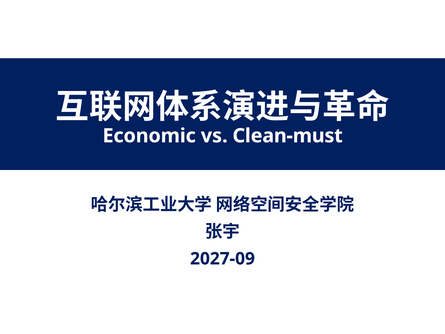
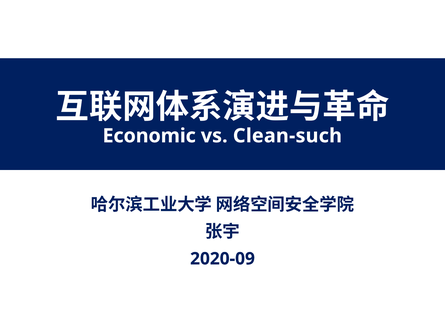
Clean-must: Clean-must -> Clean-such
2027-09: 2027-09 -> 2020-09
